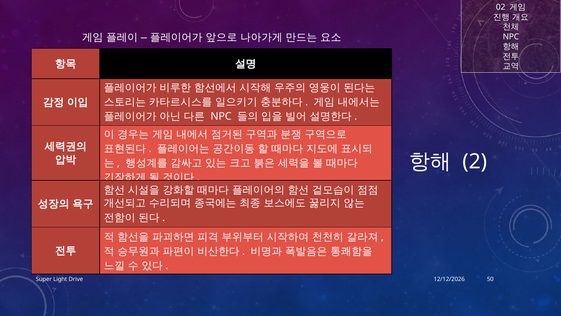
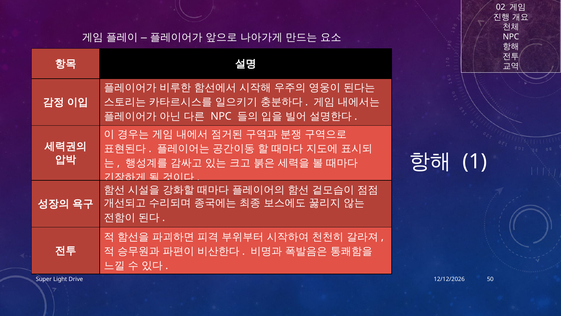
2: 2 -> 1
